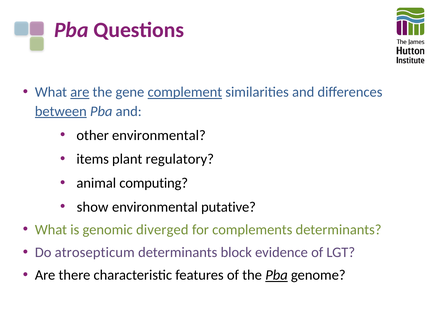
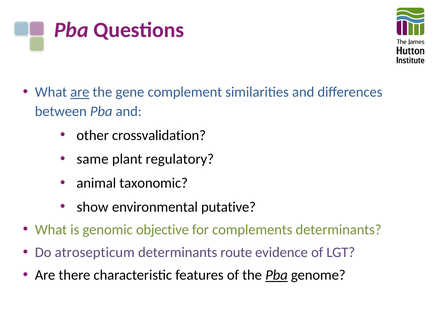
complement underline: present -> none
between underline: present -> none
other environmental: environmental -> crossvalidation
items: items -> same
computing: computing -> taxonomic
diverged: diverged -> objective
block: block -> route
